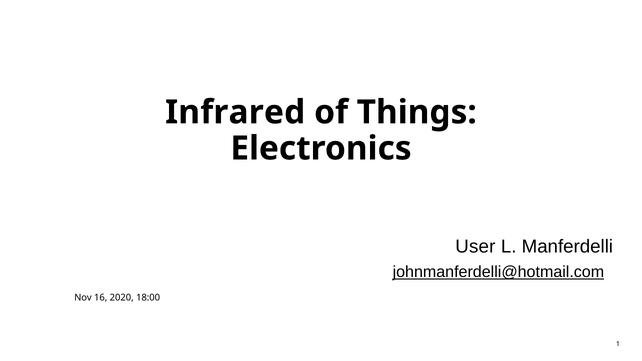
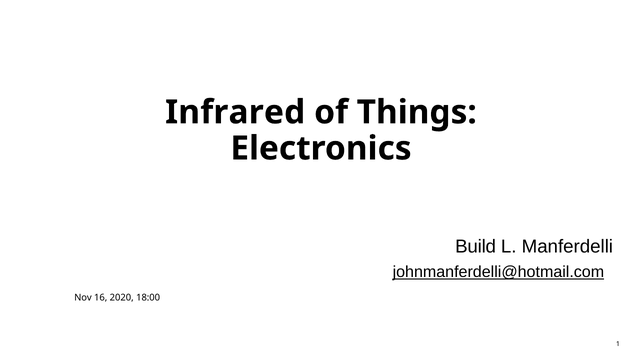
User: User -> Build
